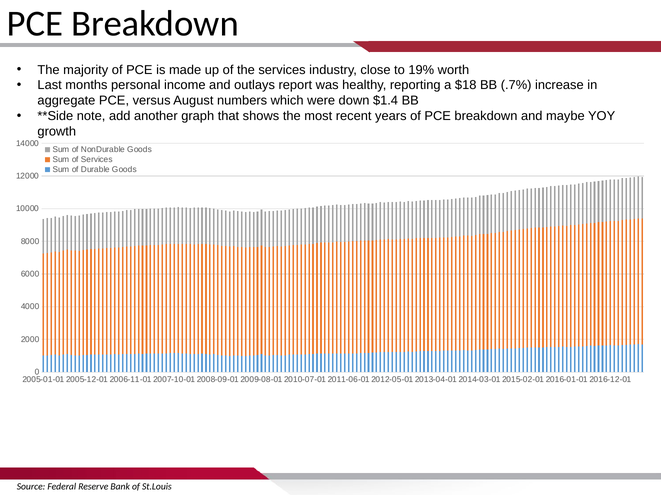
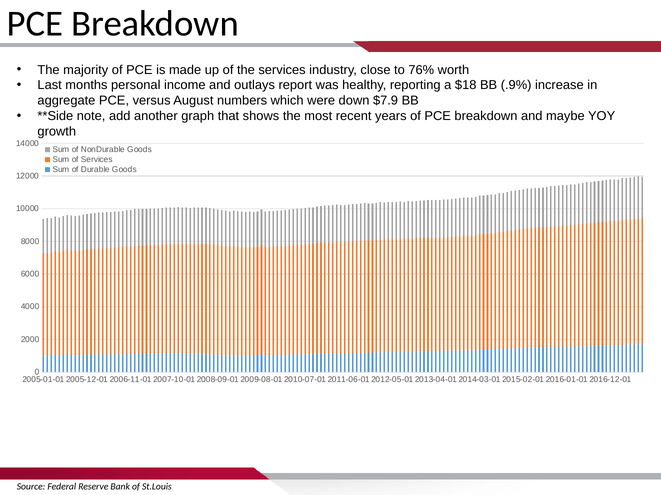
19%: 19% -> 76%
.7%: .7% -> .9%
$1.4: $1.4 -> $7.9
